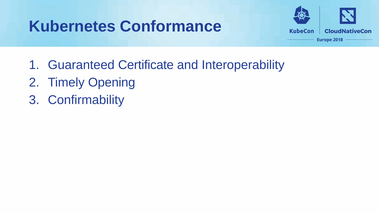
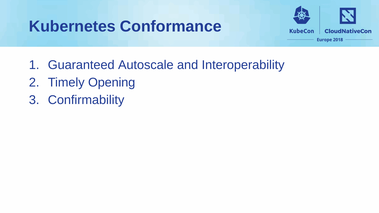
Certificate: Certificate -> Autoscale
